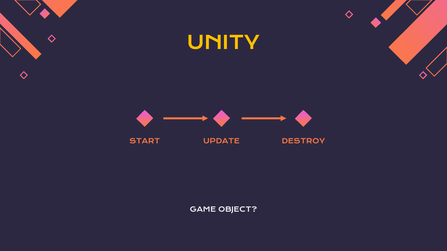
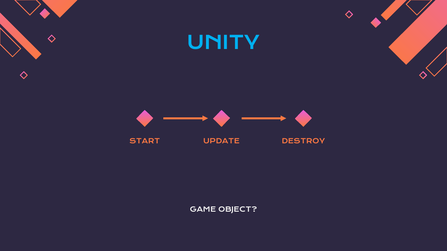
UNITY colour: yellow -> light blue
